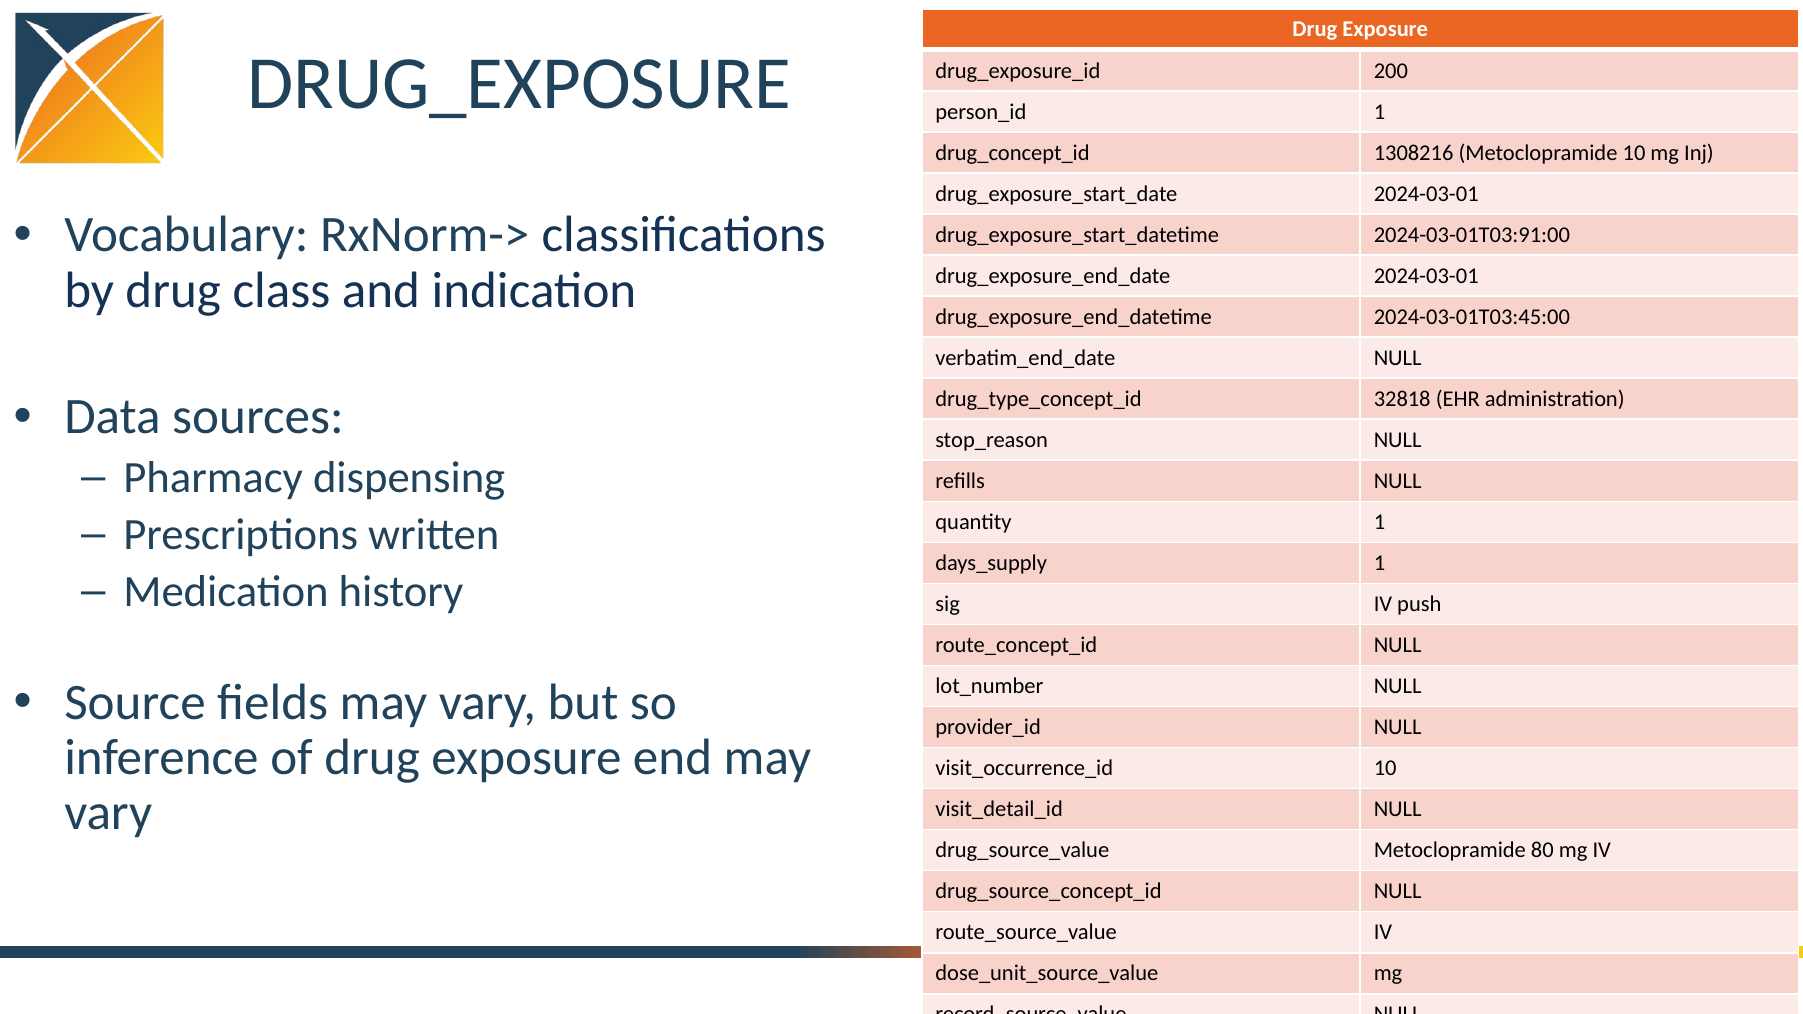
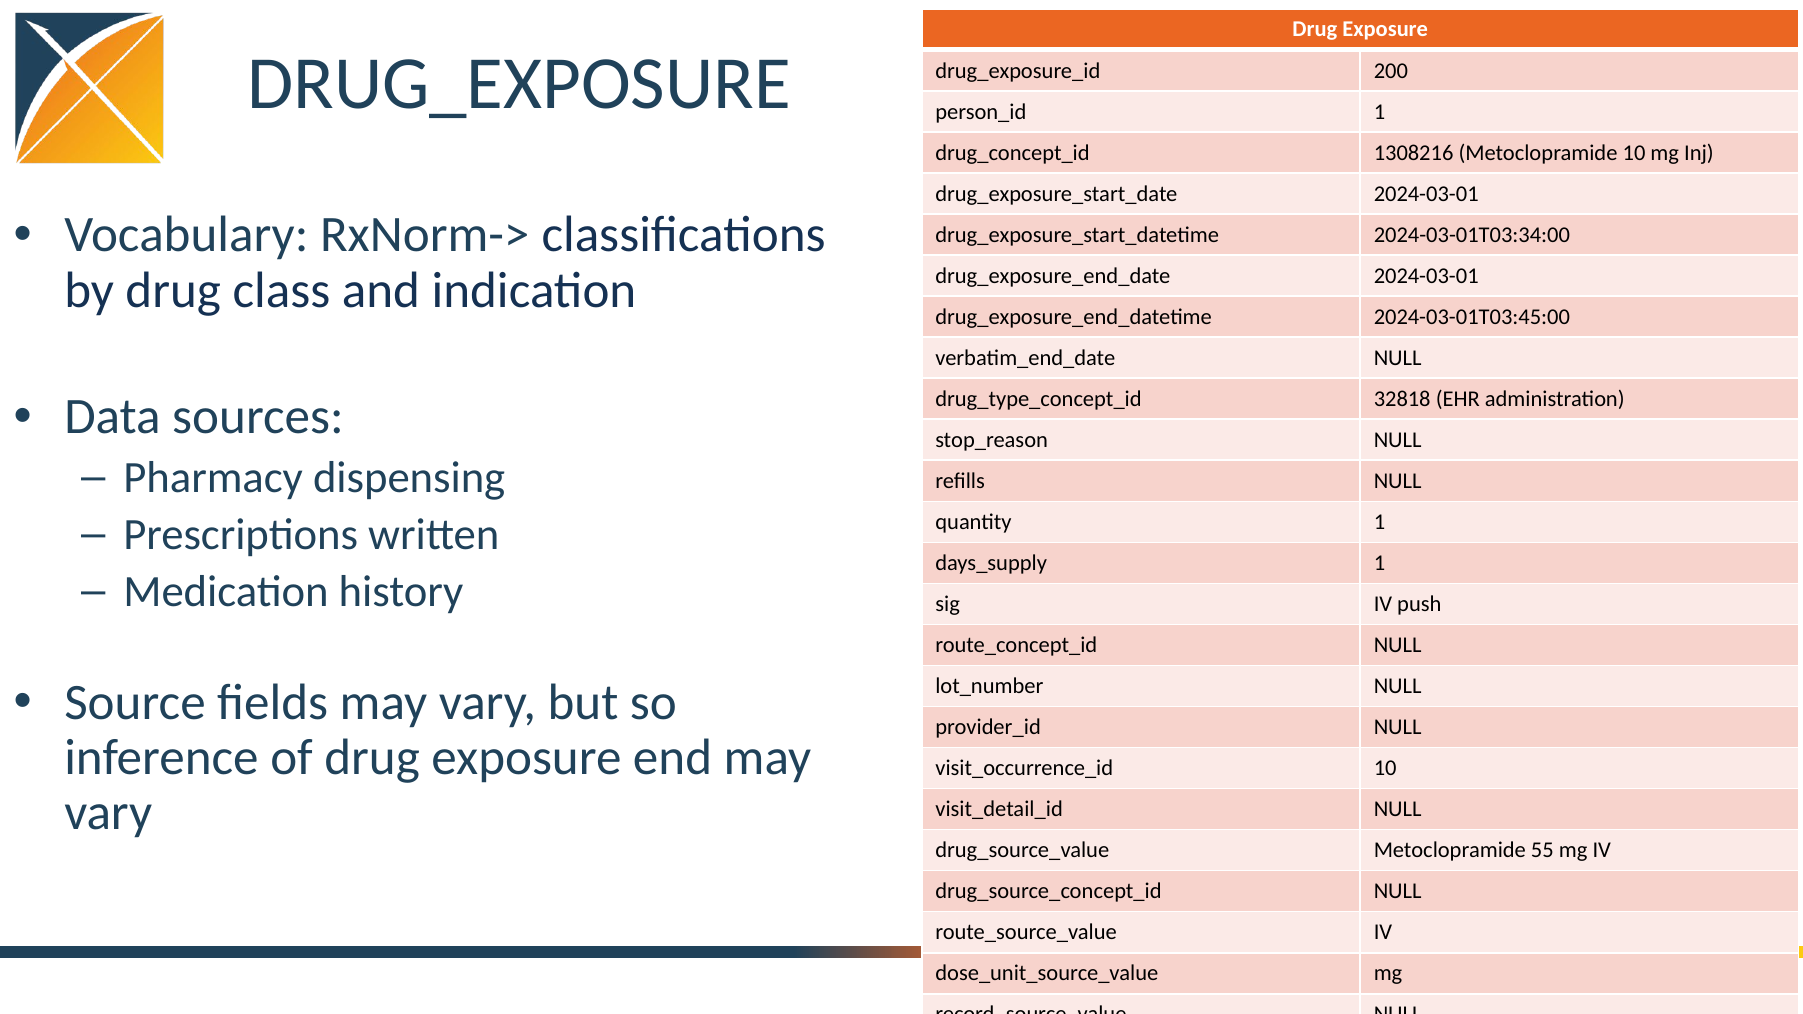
2024-03-01T03:91:00: 2024-03-01T03:91:00 -> 2024-03-01T03:34:00
80: 80 -> 55
